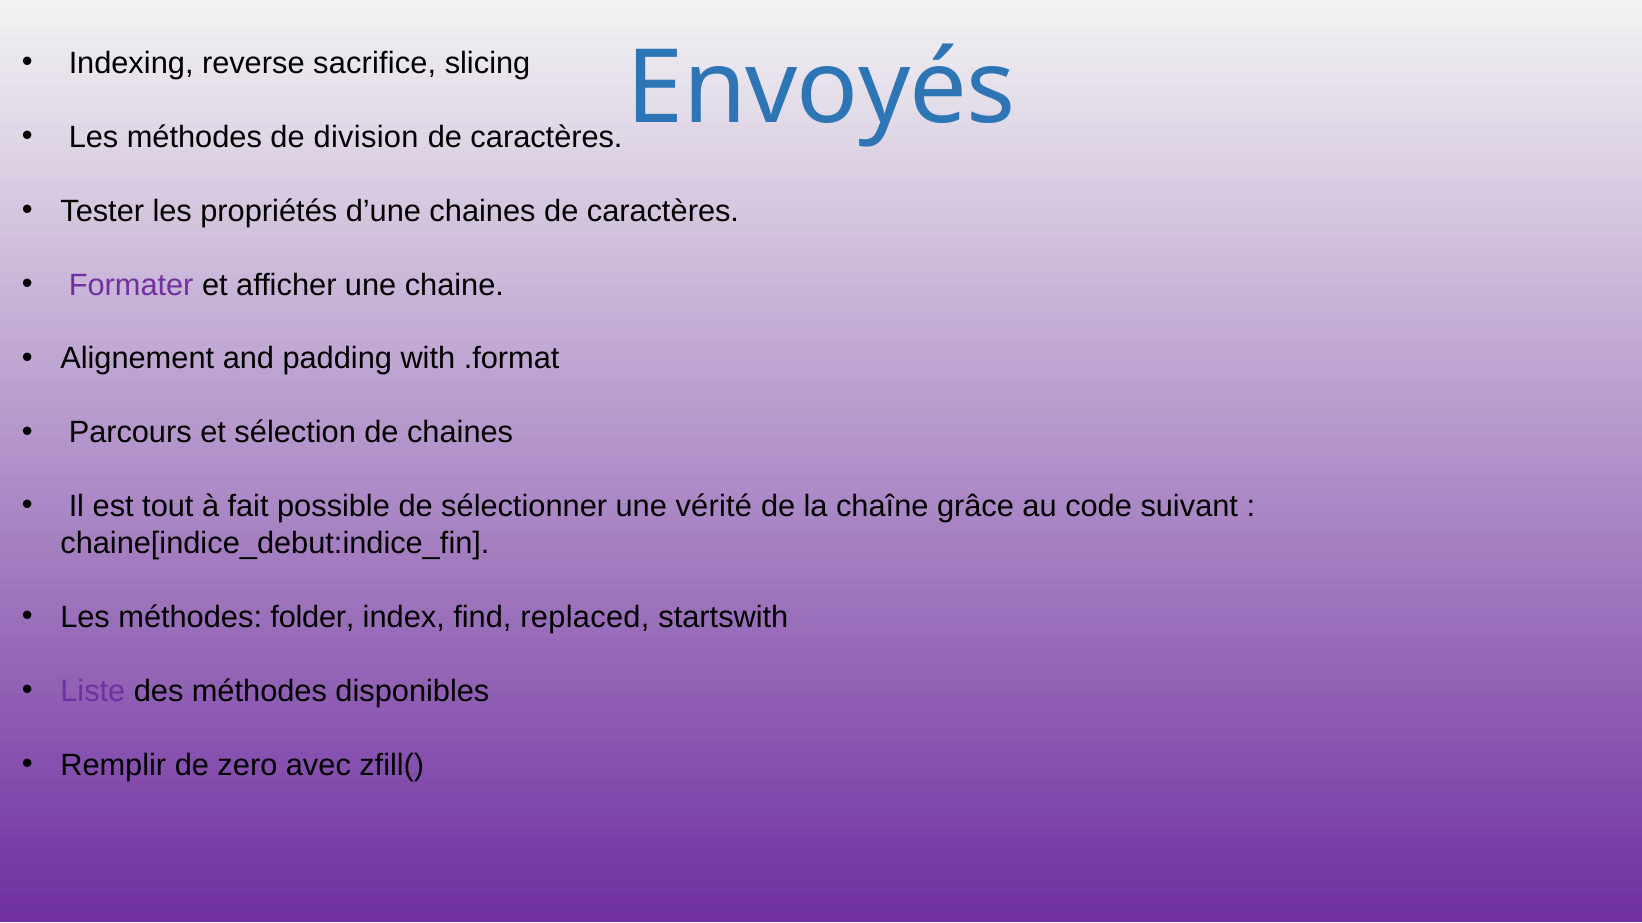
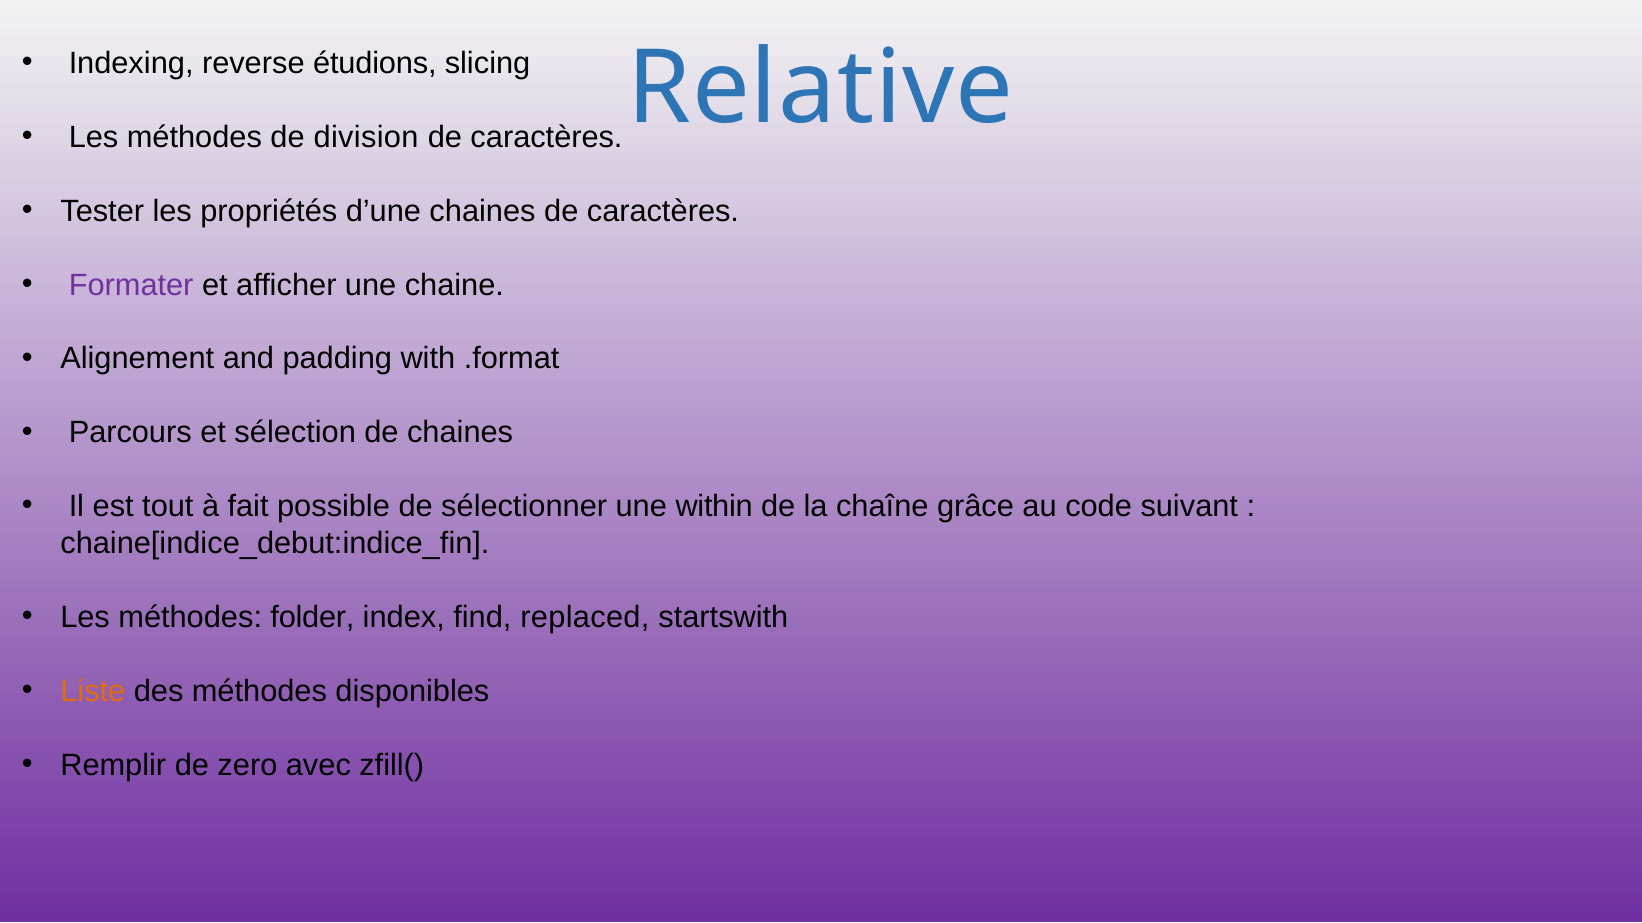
sacrifice: sacrifice -> étudions
Envoyés: Envoyés -> Relative
vérité: vérité -> within
Liste colour: purple -> orange
